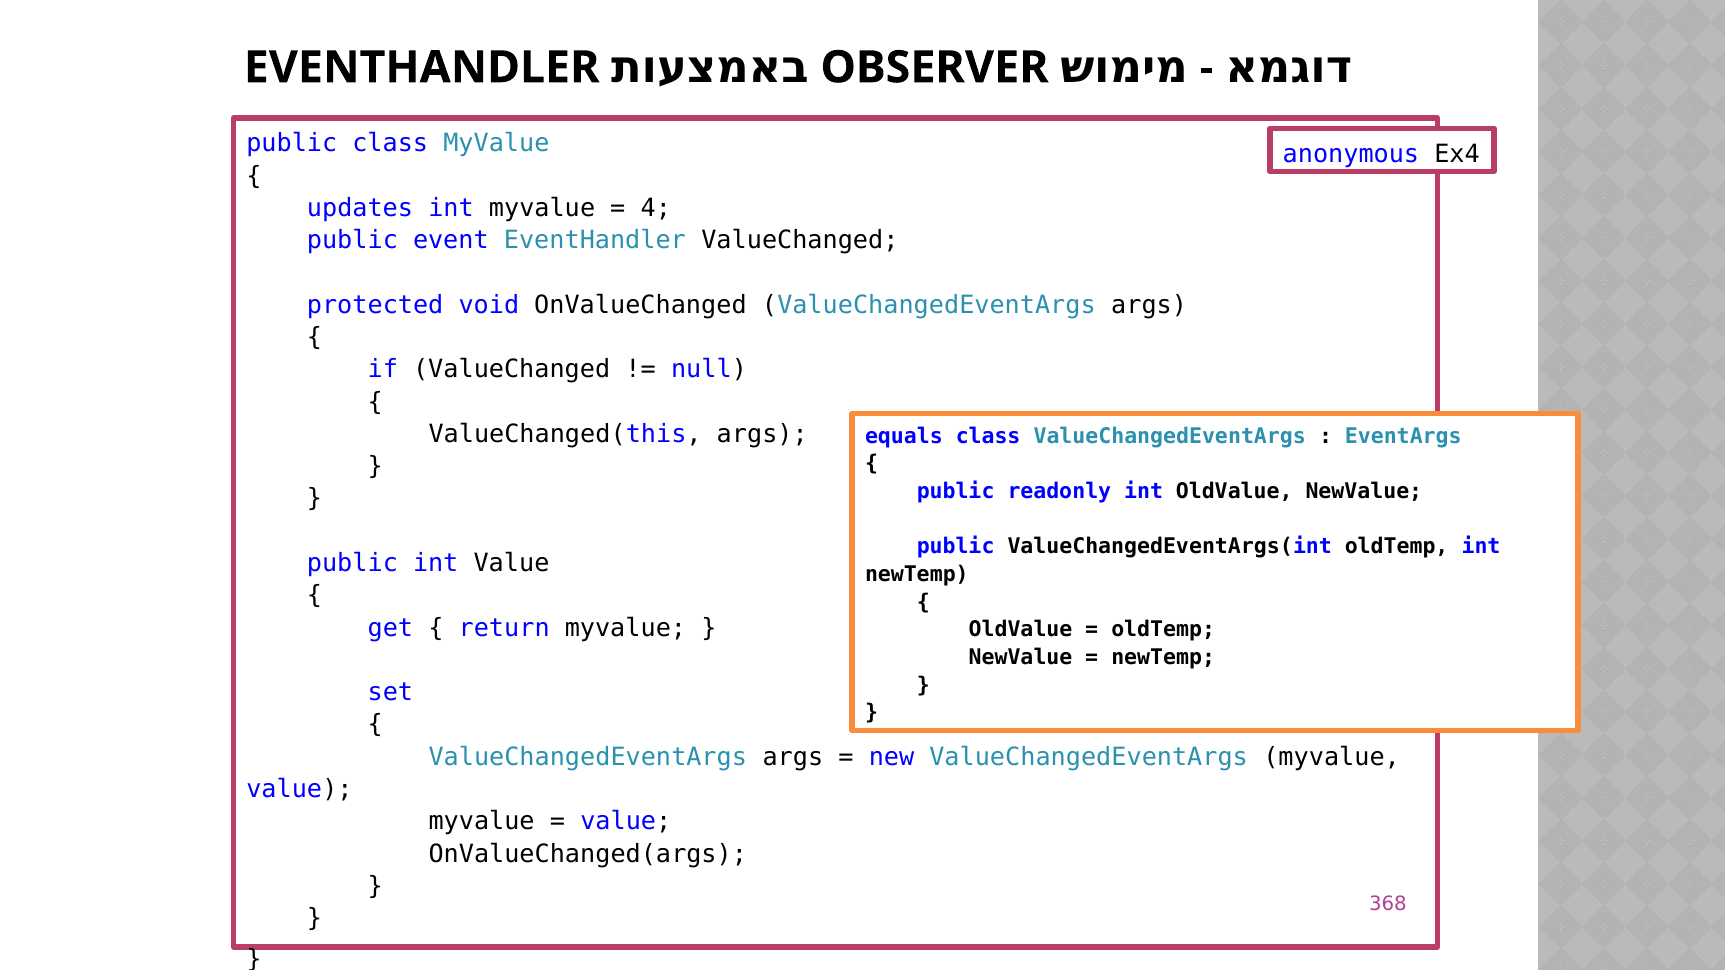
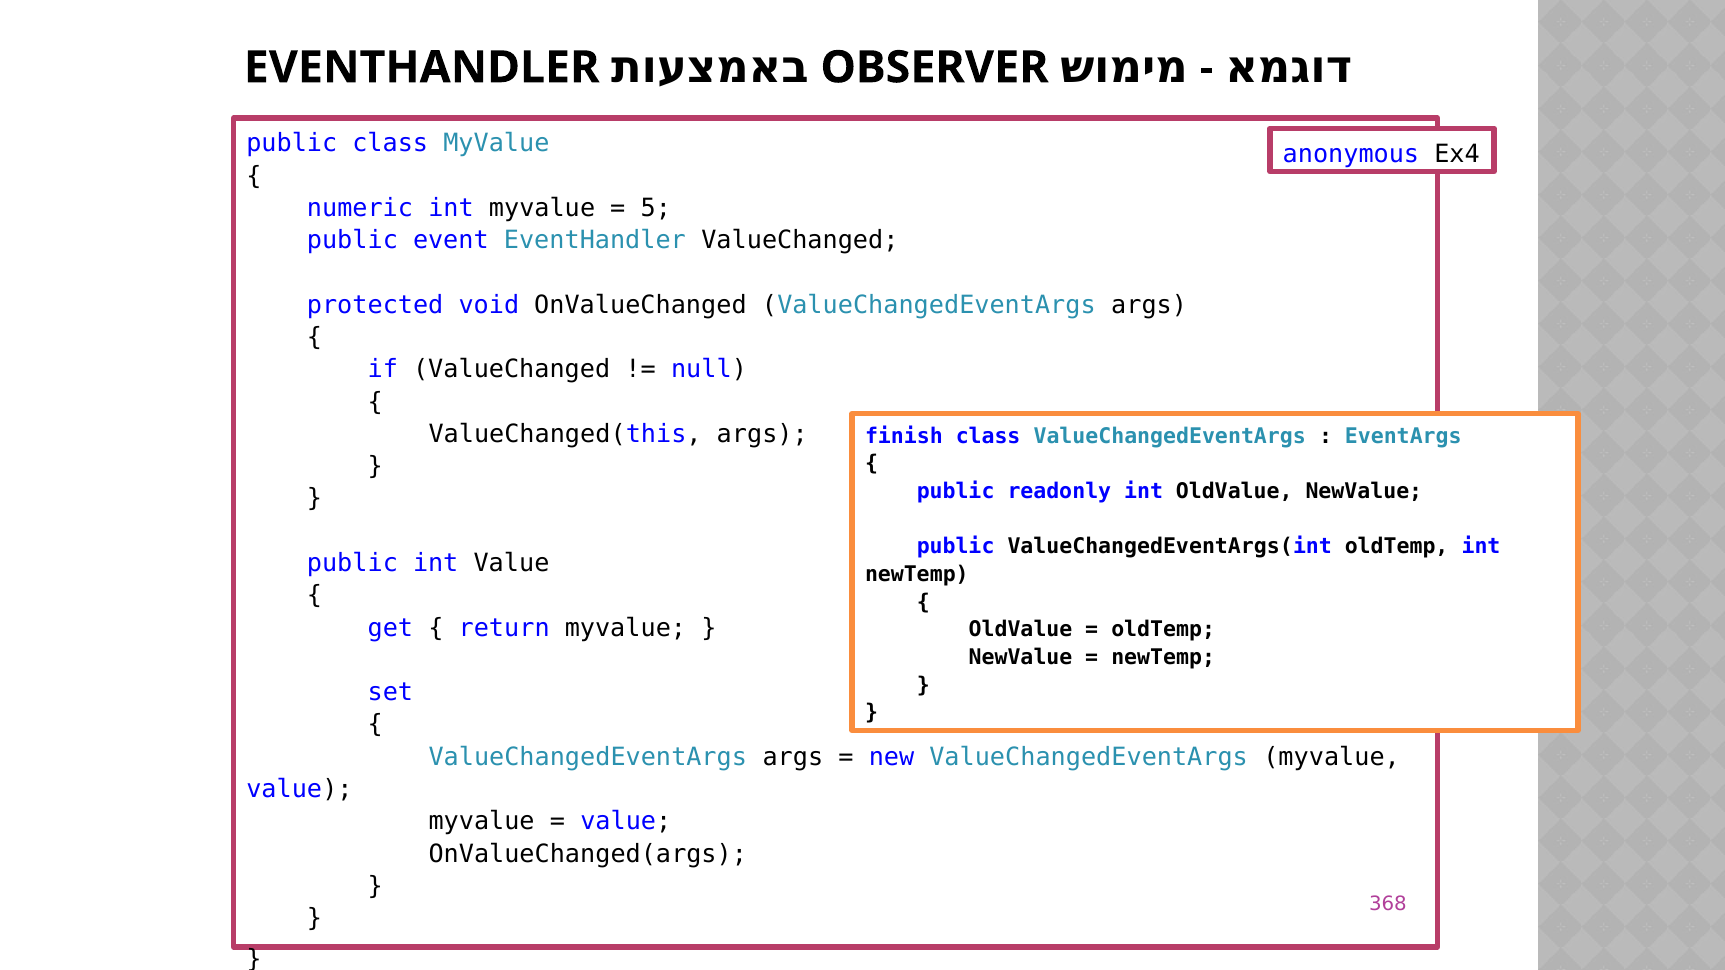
updates: updates -> numeric
4: 4 -> 5
equals: equals -> finish
